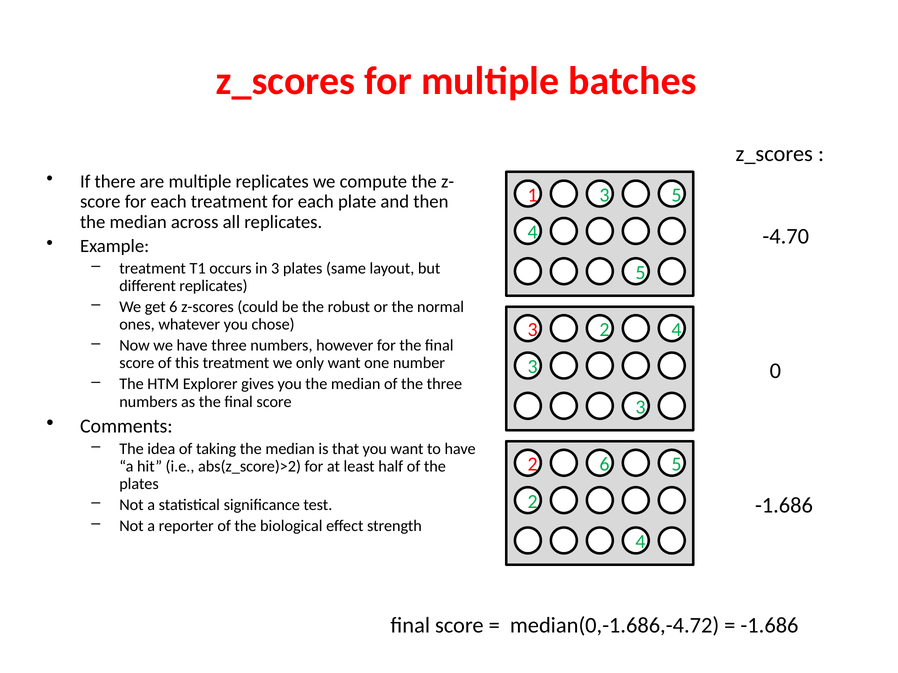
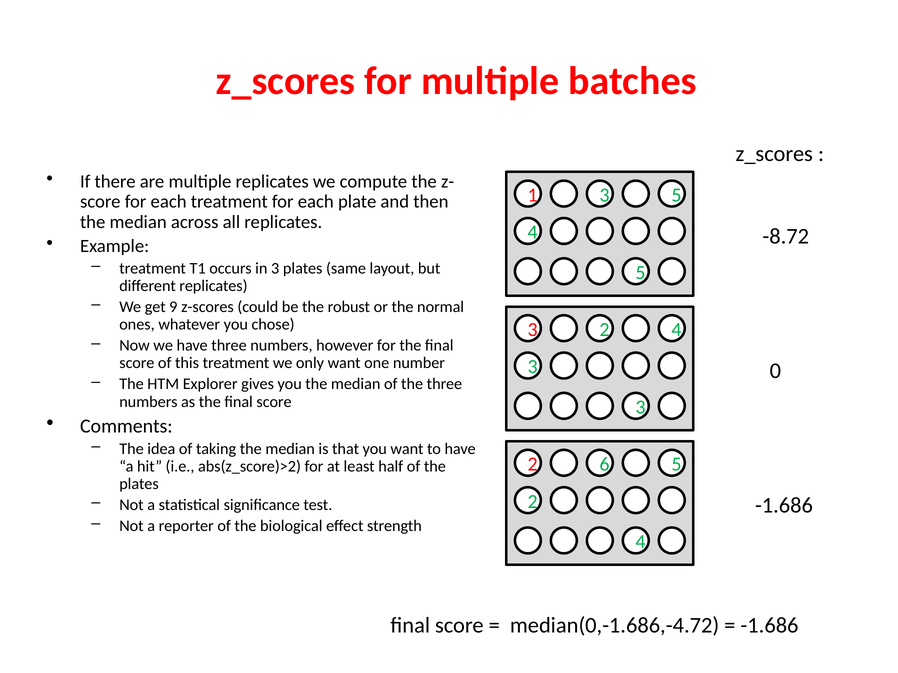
-4.70: -4.70 -> -8.72
get 6: 6 -> 9
